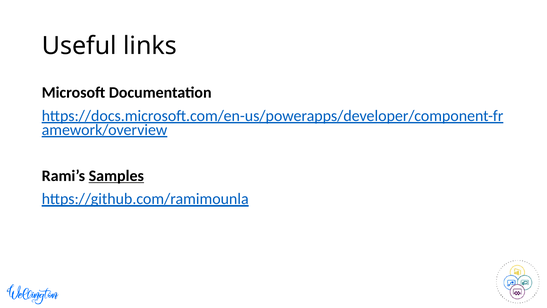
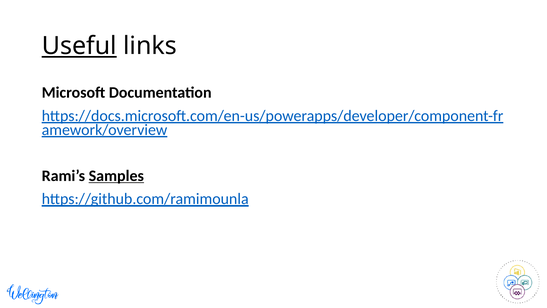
Useful underline: none -> present
